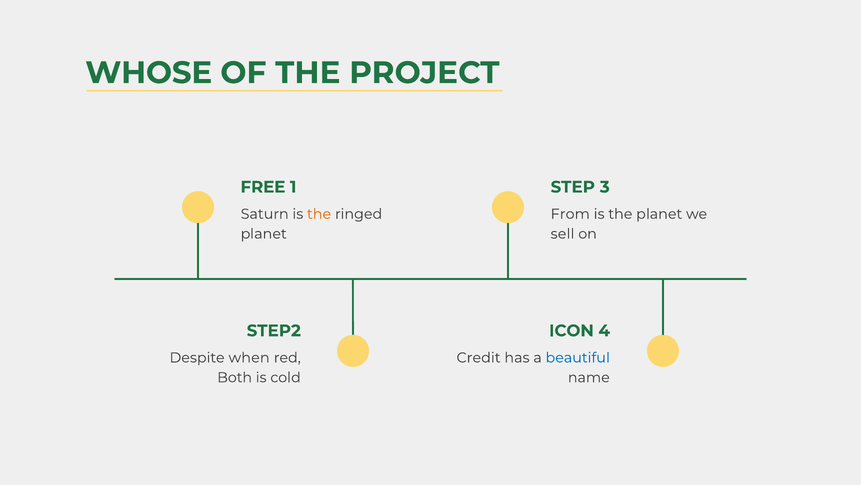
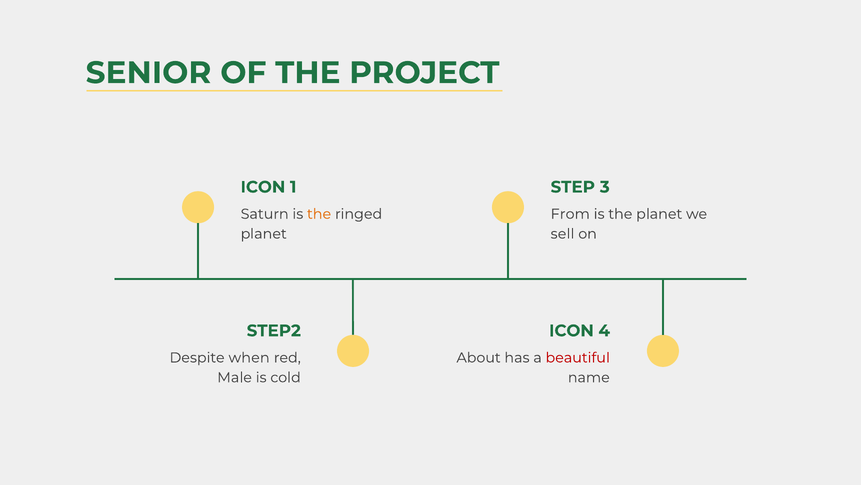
WHOSE: WHOSE -> SENIOR
FREE at (263, 187): FREE -> ICON
Credit: Credit -> About
beautiful colour: blue -> red
Both: Both -> Male
